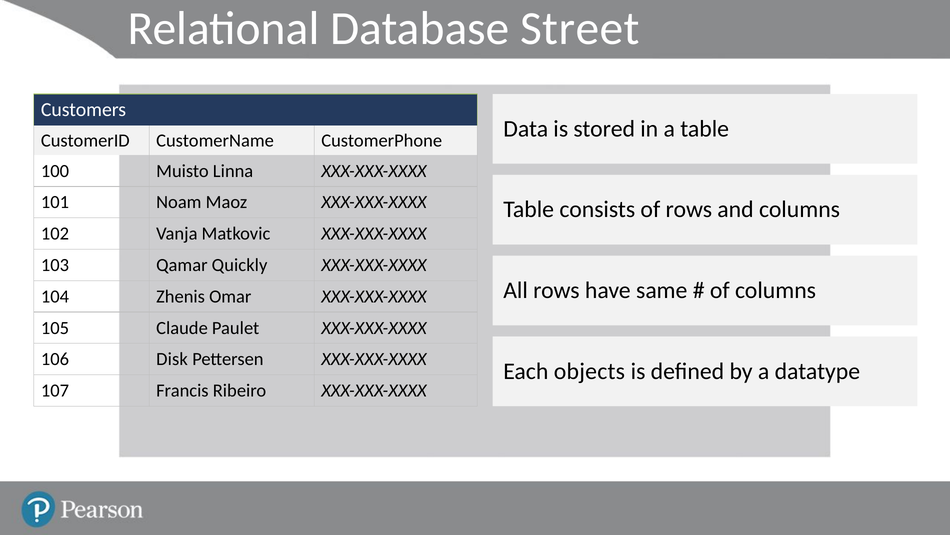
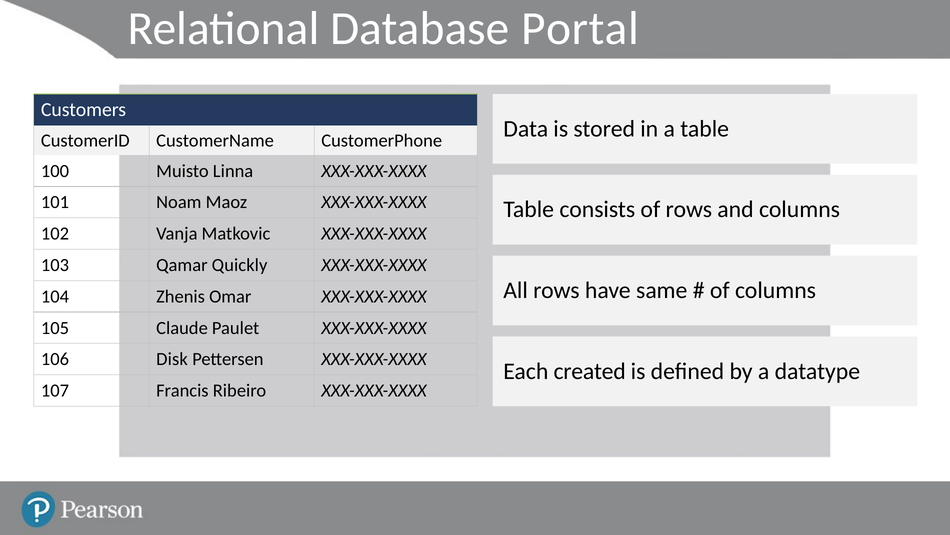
Street: Street -> Portal
objects: objects -> created
